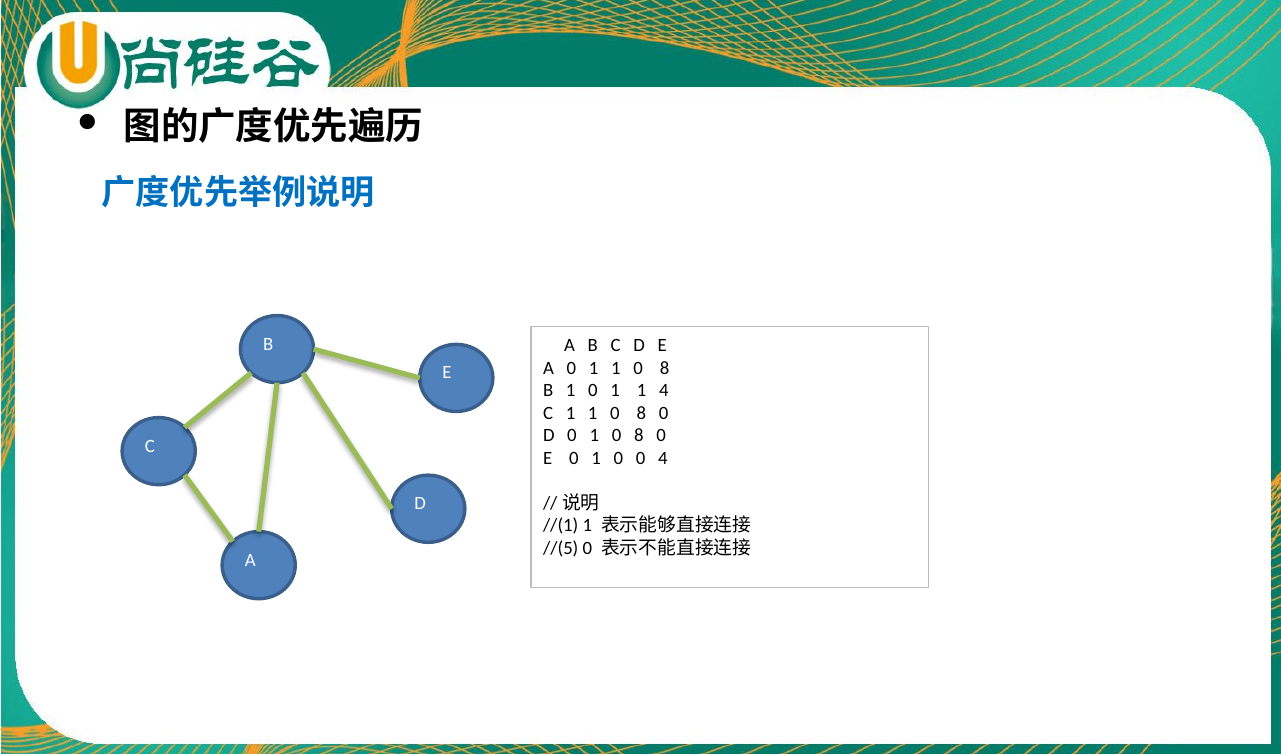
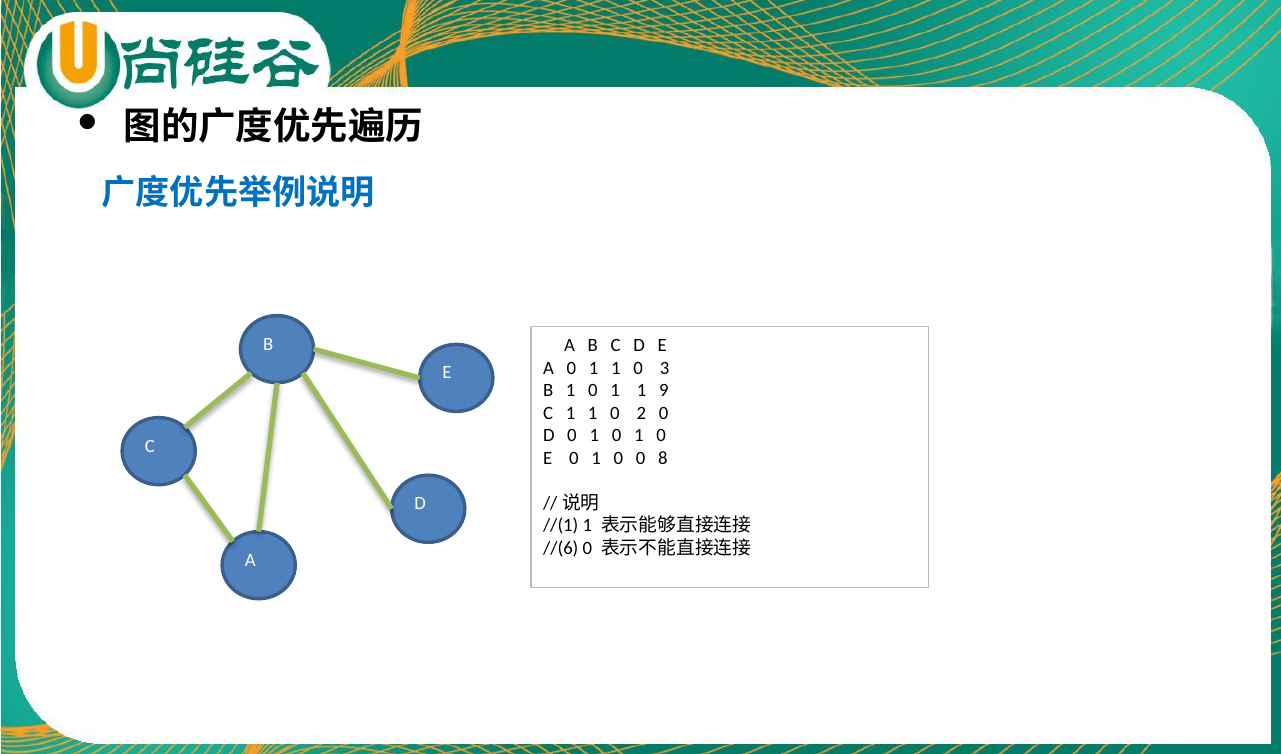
8 at (664, 368): 8 -> 3
1 4: 4 -> 9
8 at (641, 413): 8 -> 2
0 1 0 8: 8 -> 1
0 4: 4 -> 8
//(5: //(5 -> //(6
